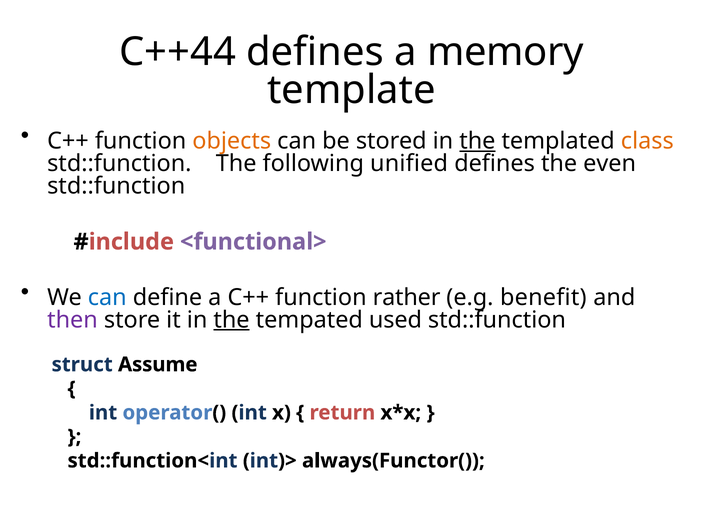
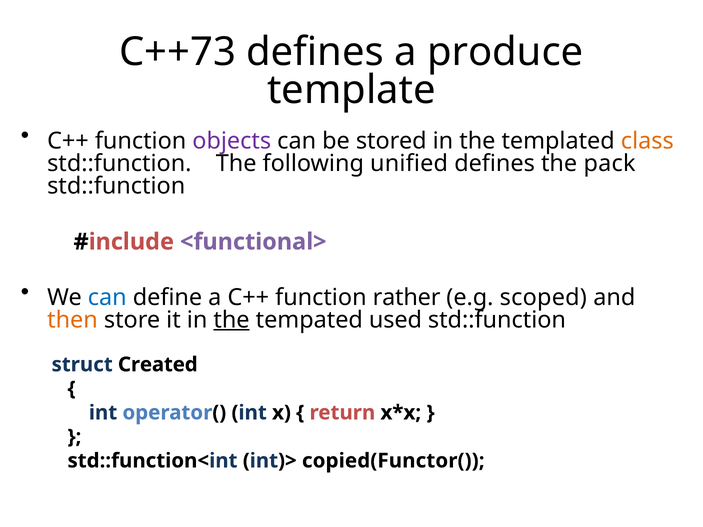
C++44: C++44 -> C++73
memory: memory -> produce
objects colour: orange -> purple
the at (477, 141) underline: present -> none
even: even -> pack
benefit: benefit -> scoped
then colour: purple -> orange
Assume: Assume -> Created
always(Functor(: always(Functor( -> copied(Functor(
